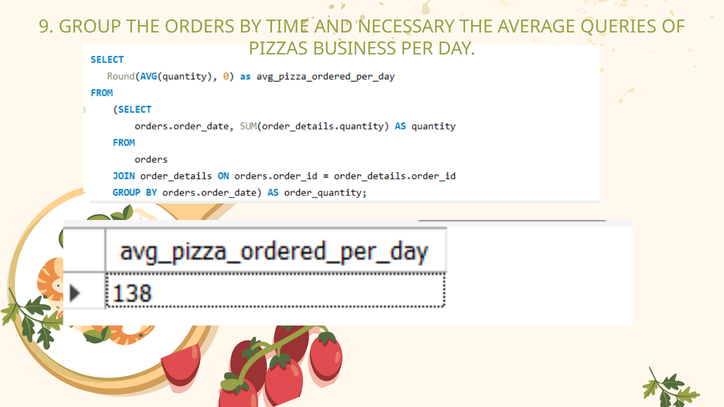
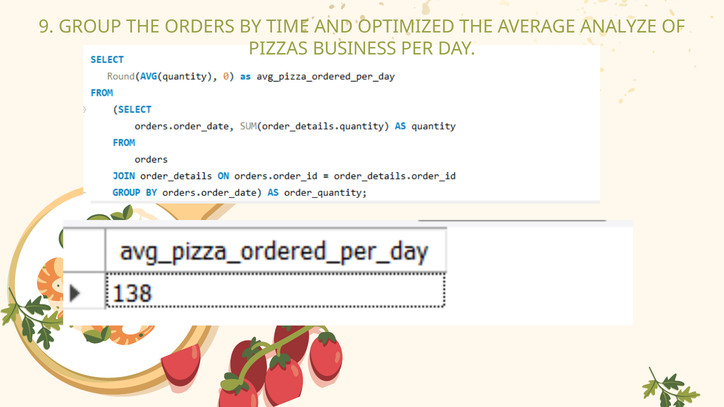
NECESSARY: NECESSARY -> OPTIMIZED
QUERIES: QUERIES -> ANALYZE
